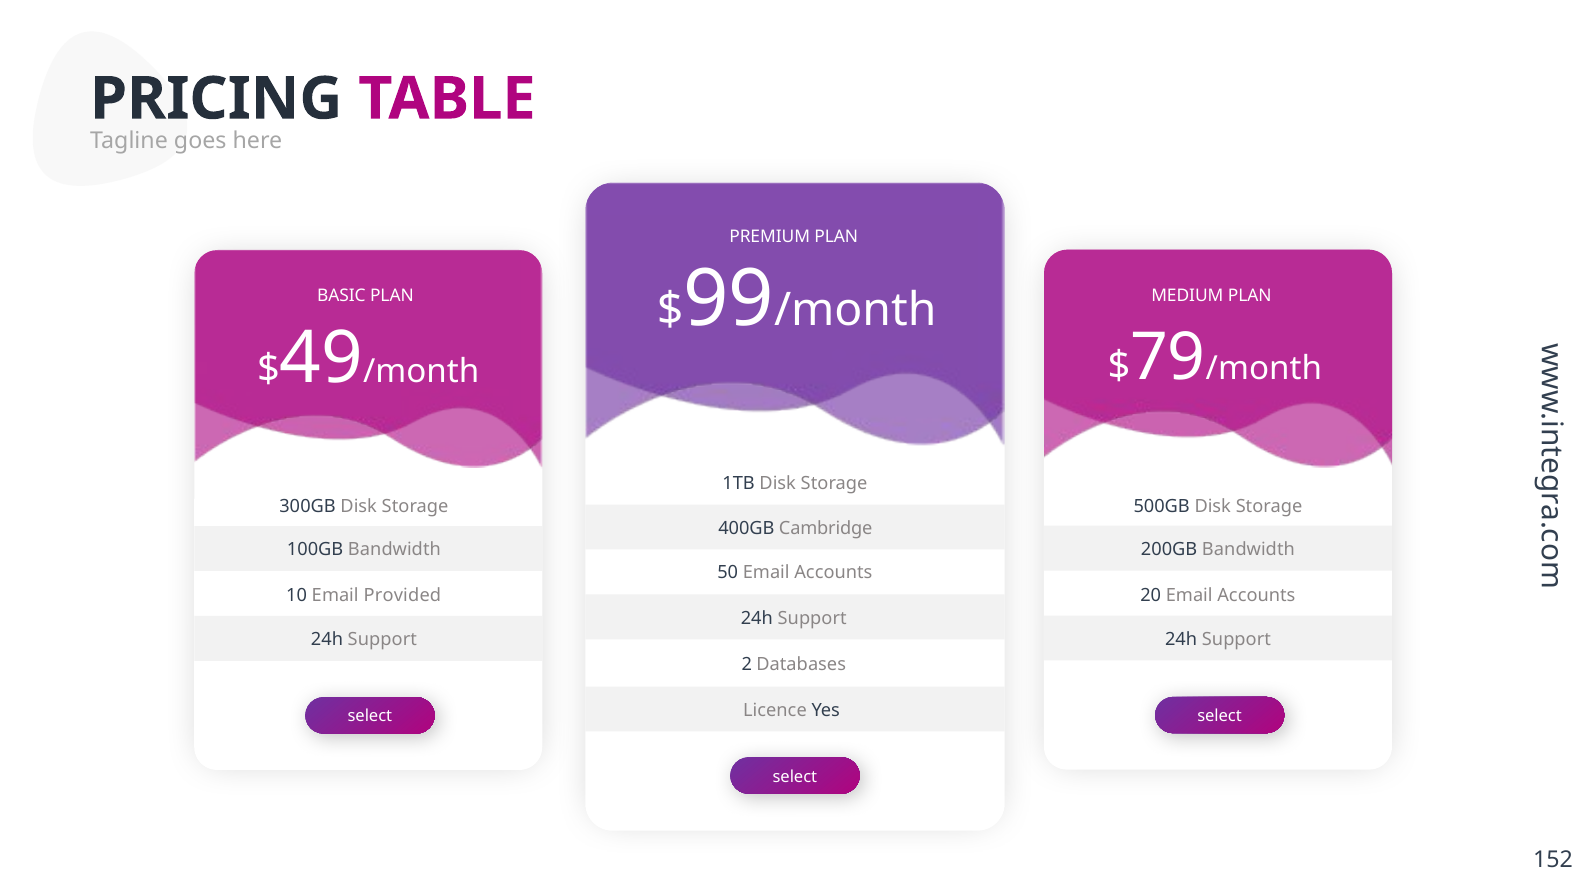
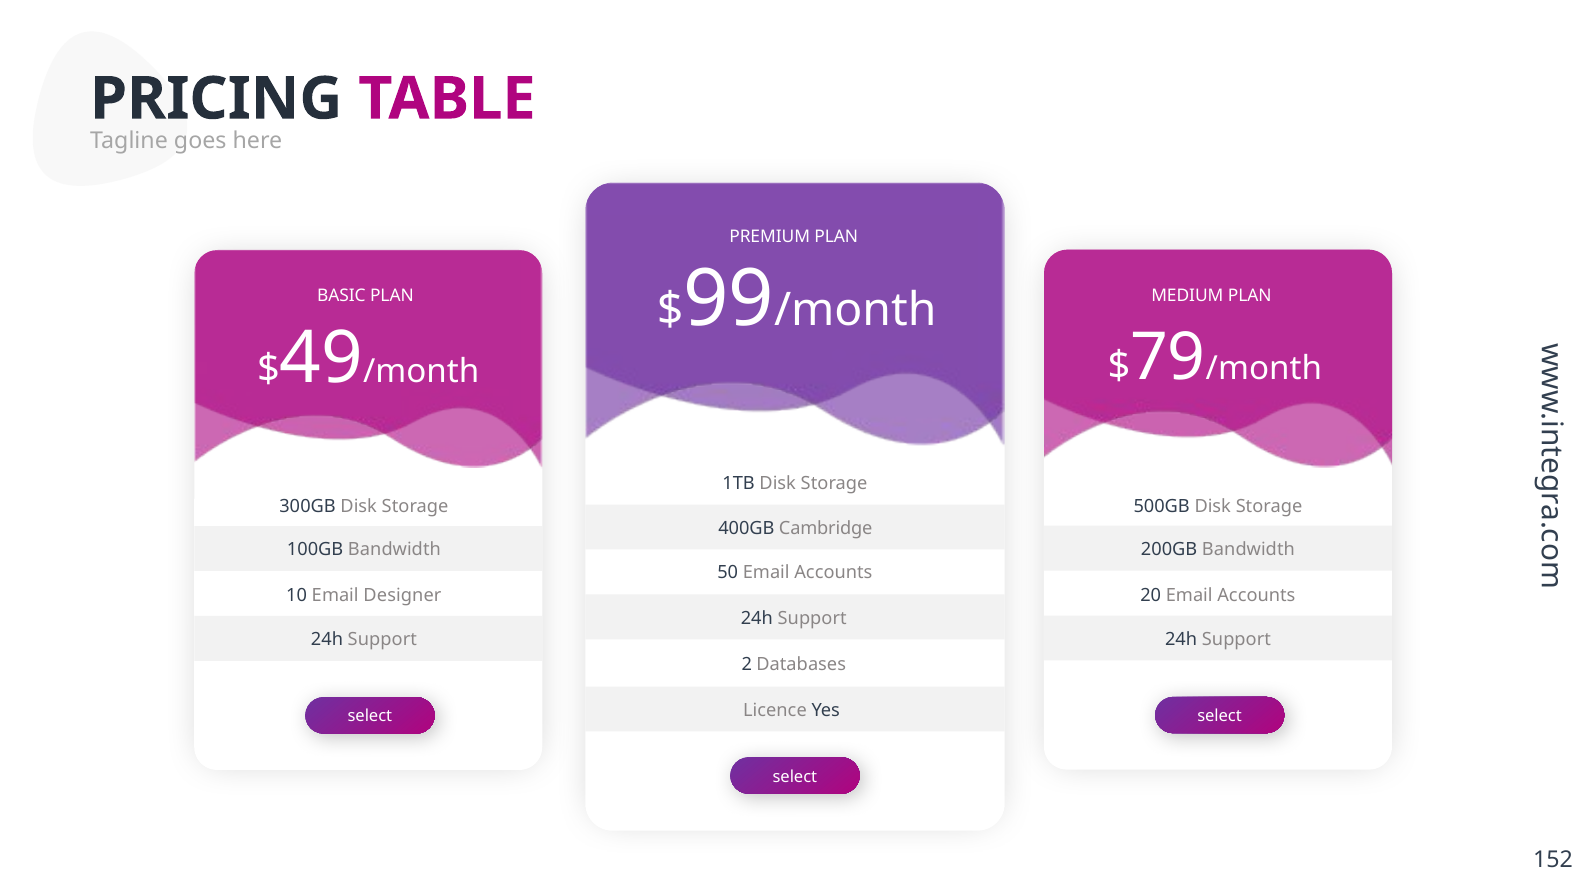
Provided: Provided -> Designer
